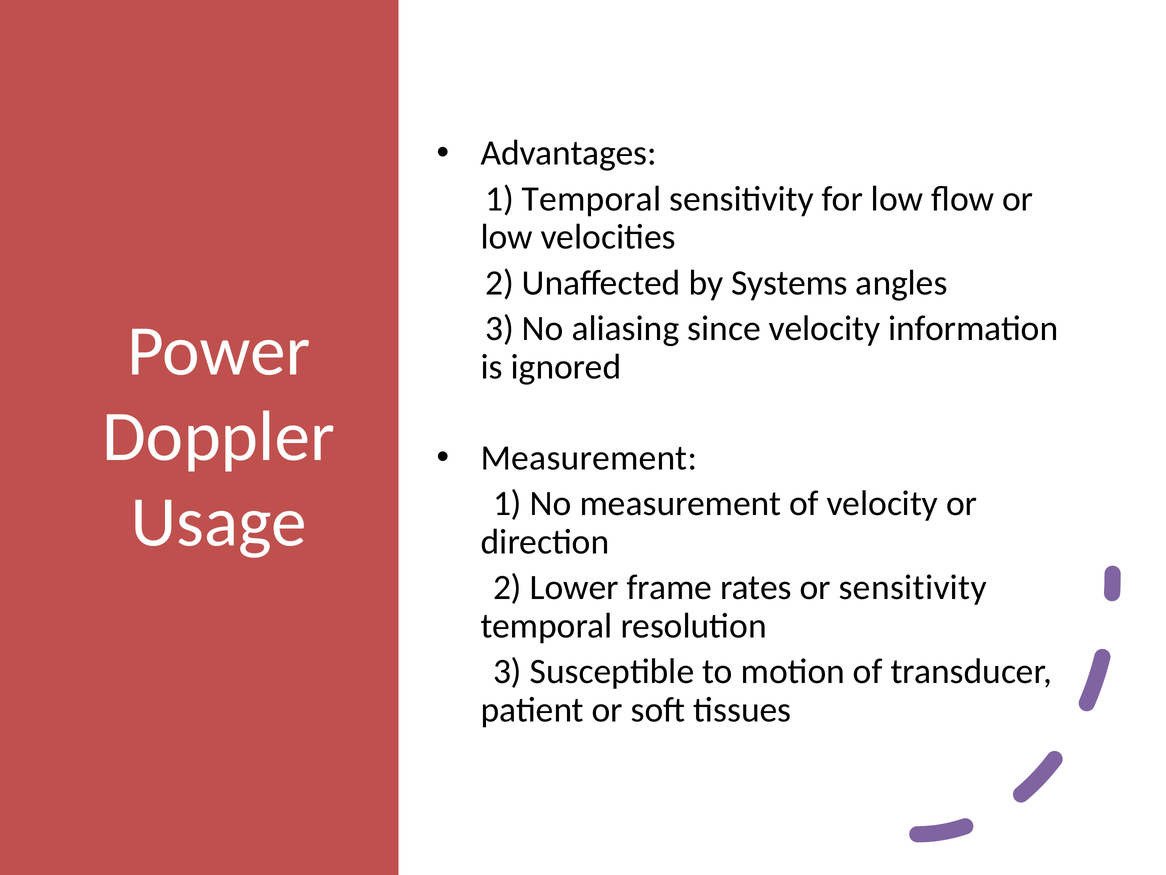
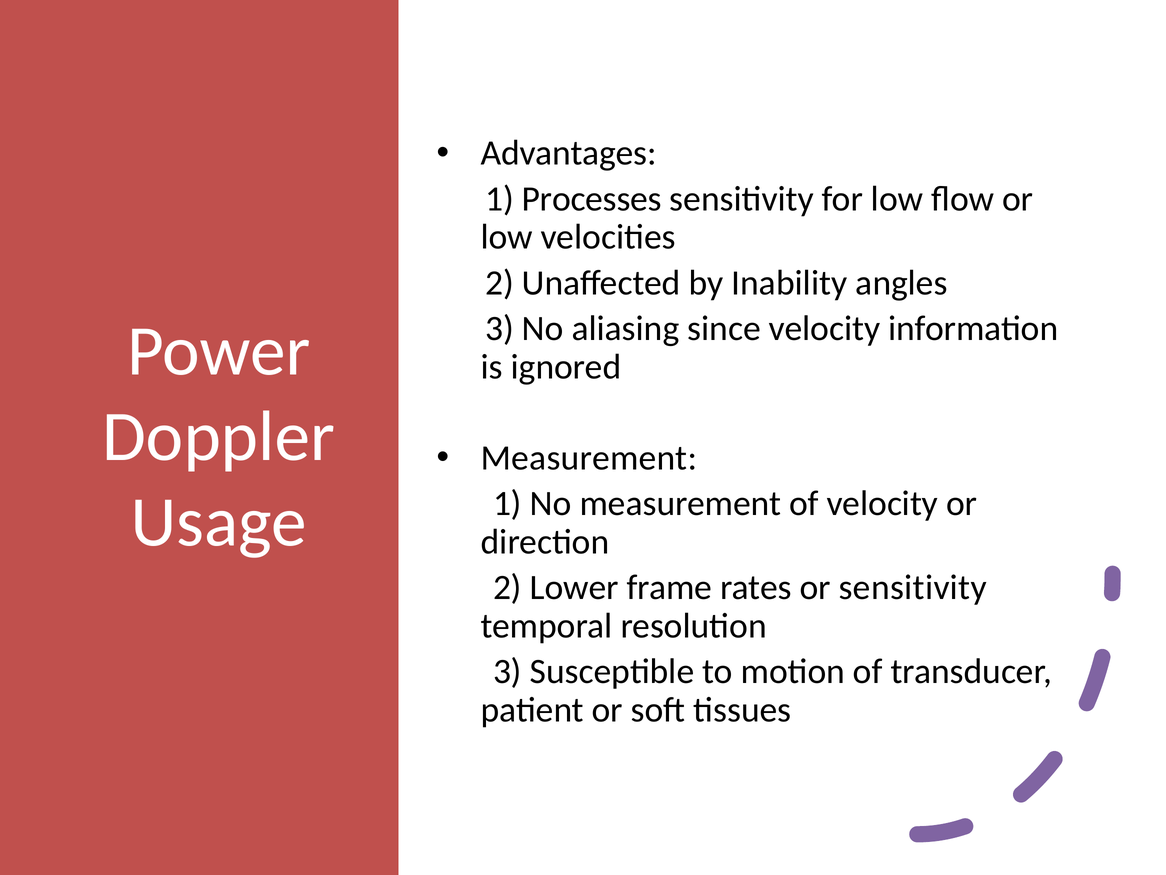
1 Temporal: Temporal -> Processes
Systems: Systems -> Inability
